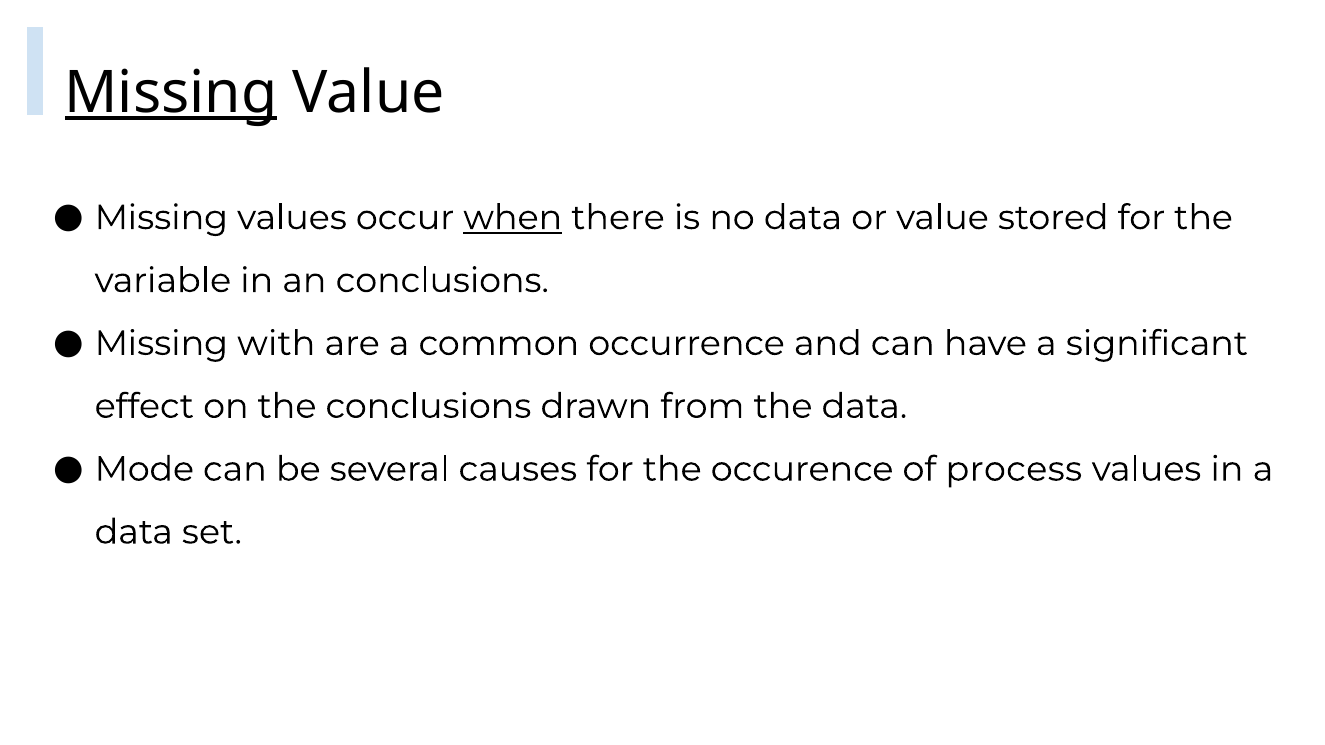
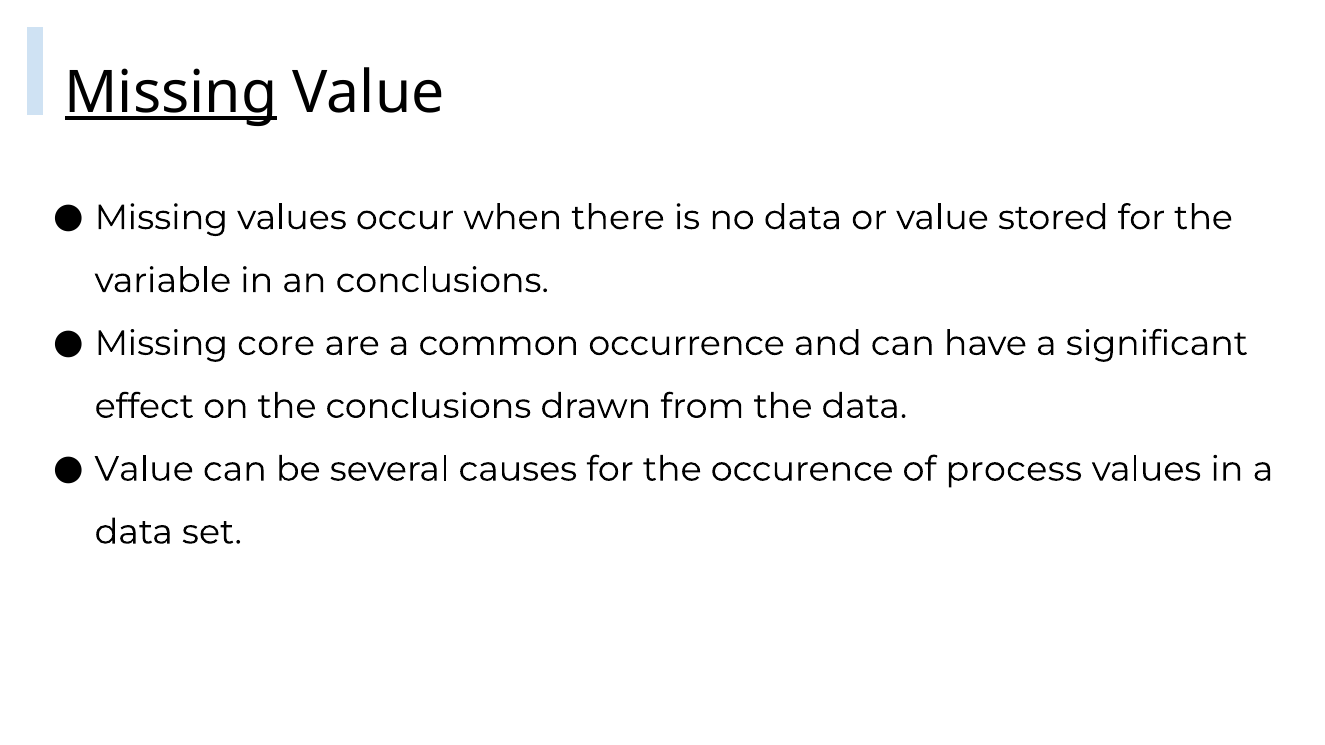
when underline: present -> none
with: with -> core
Mode at (144, 469): Mode -> Value
